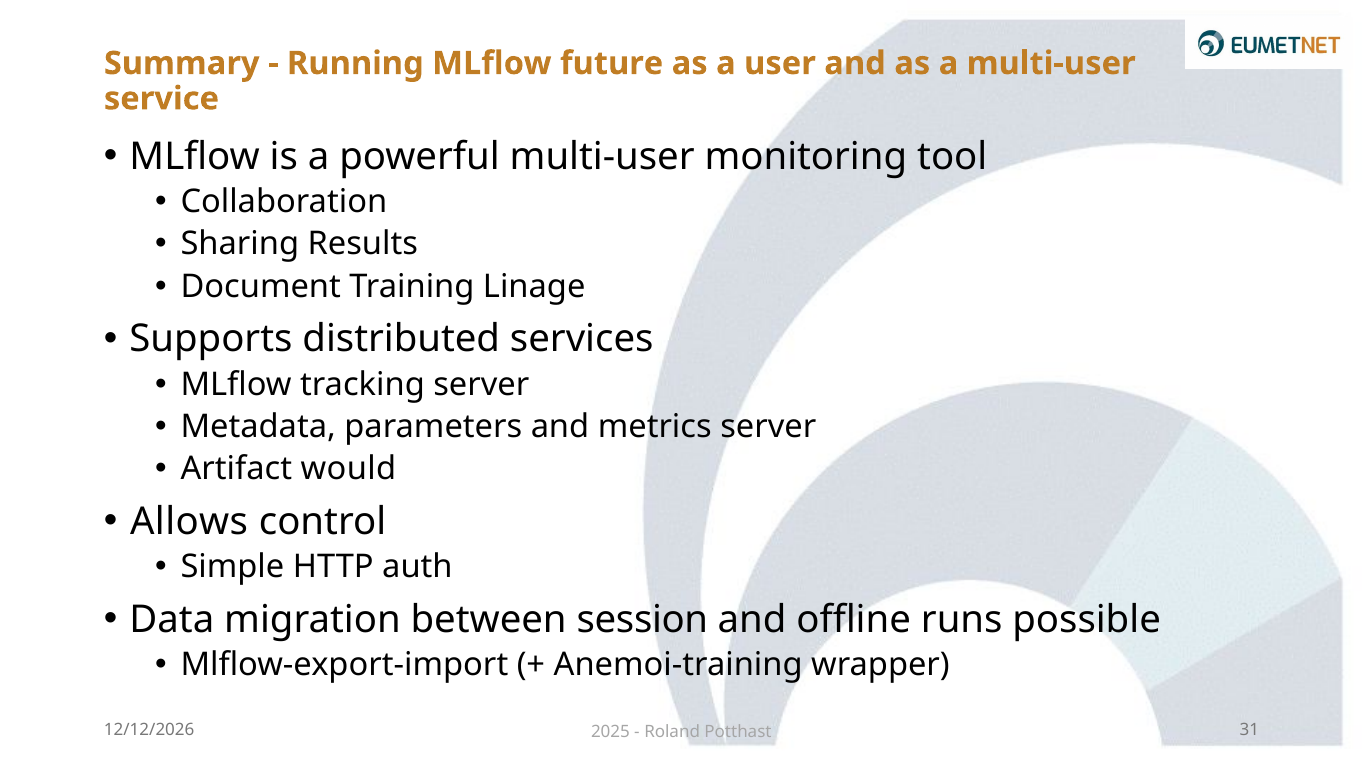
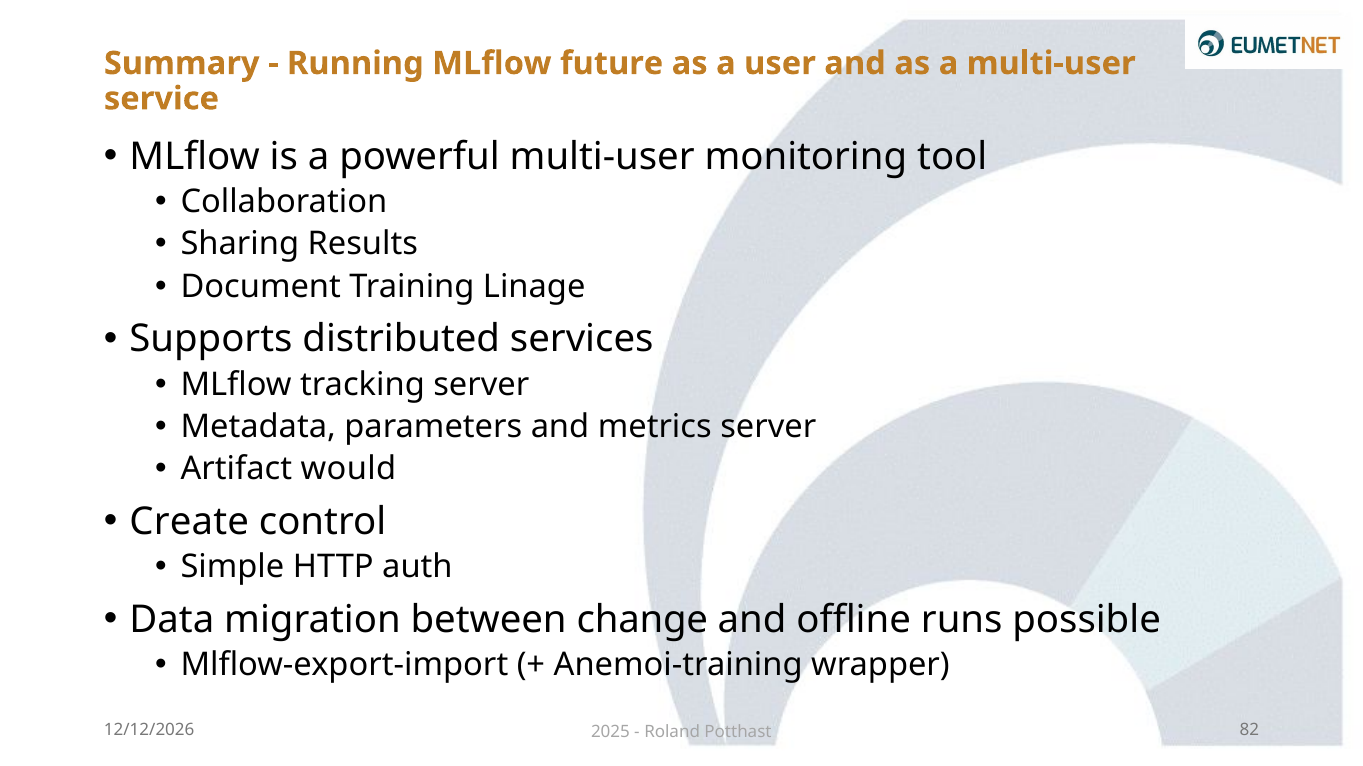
Allows: Allows -> Create
session: session -> change
31: 31 -> 82
